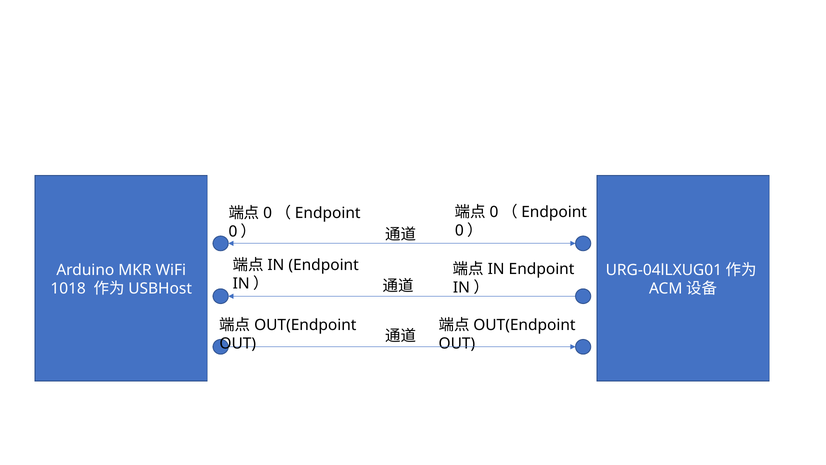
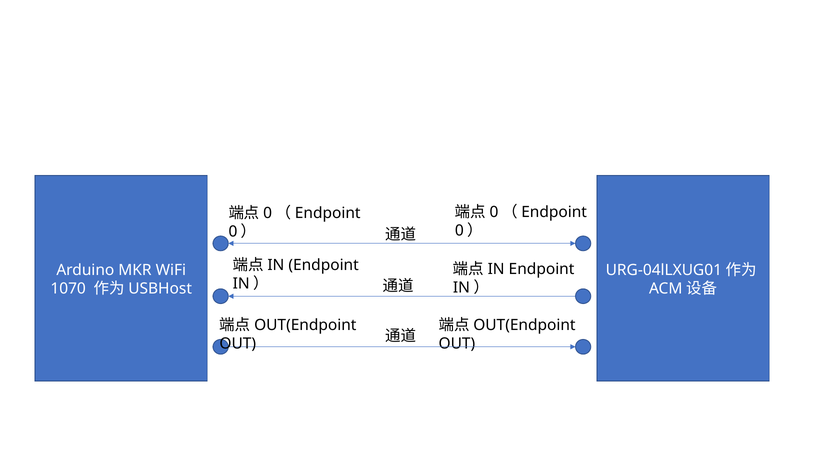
1018: 1018 -> 1070
